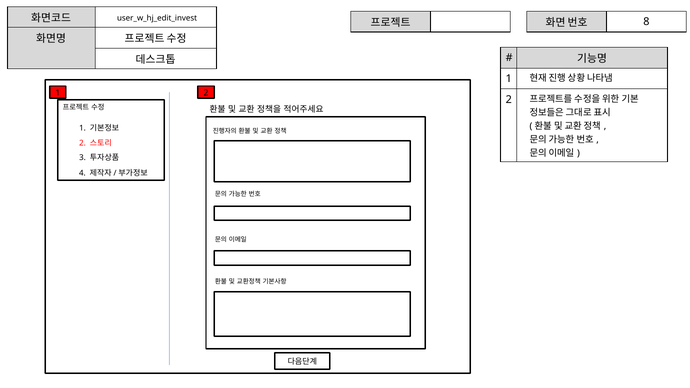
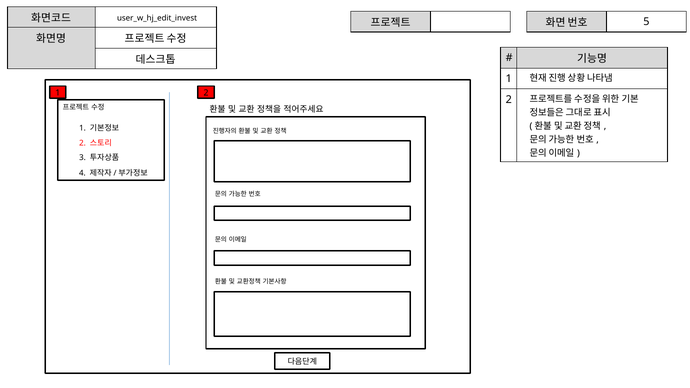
8: 8 -> 5
